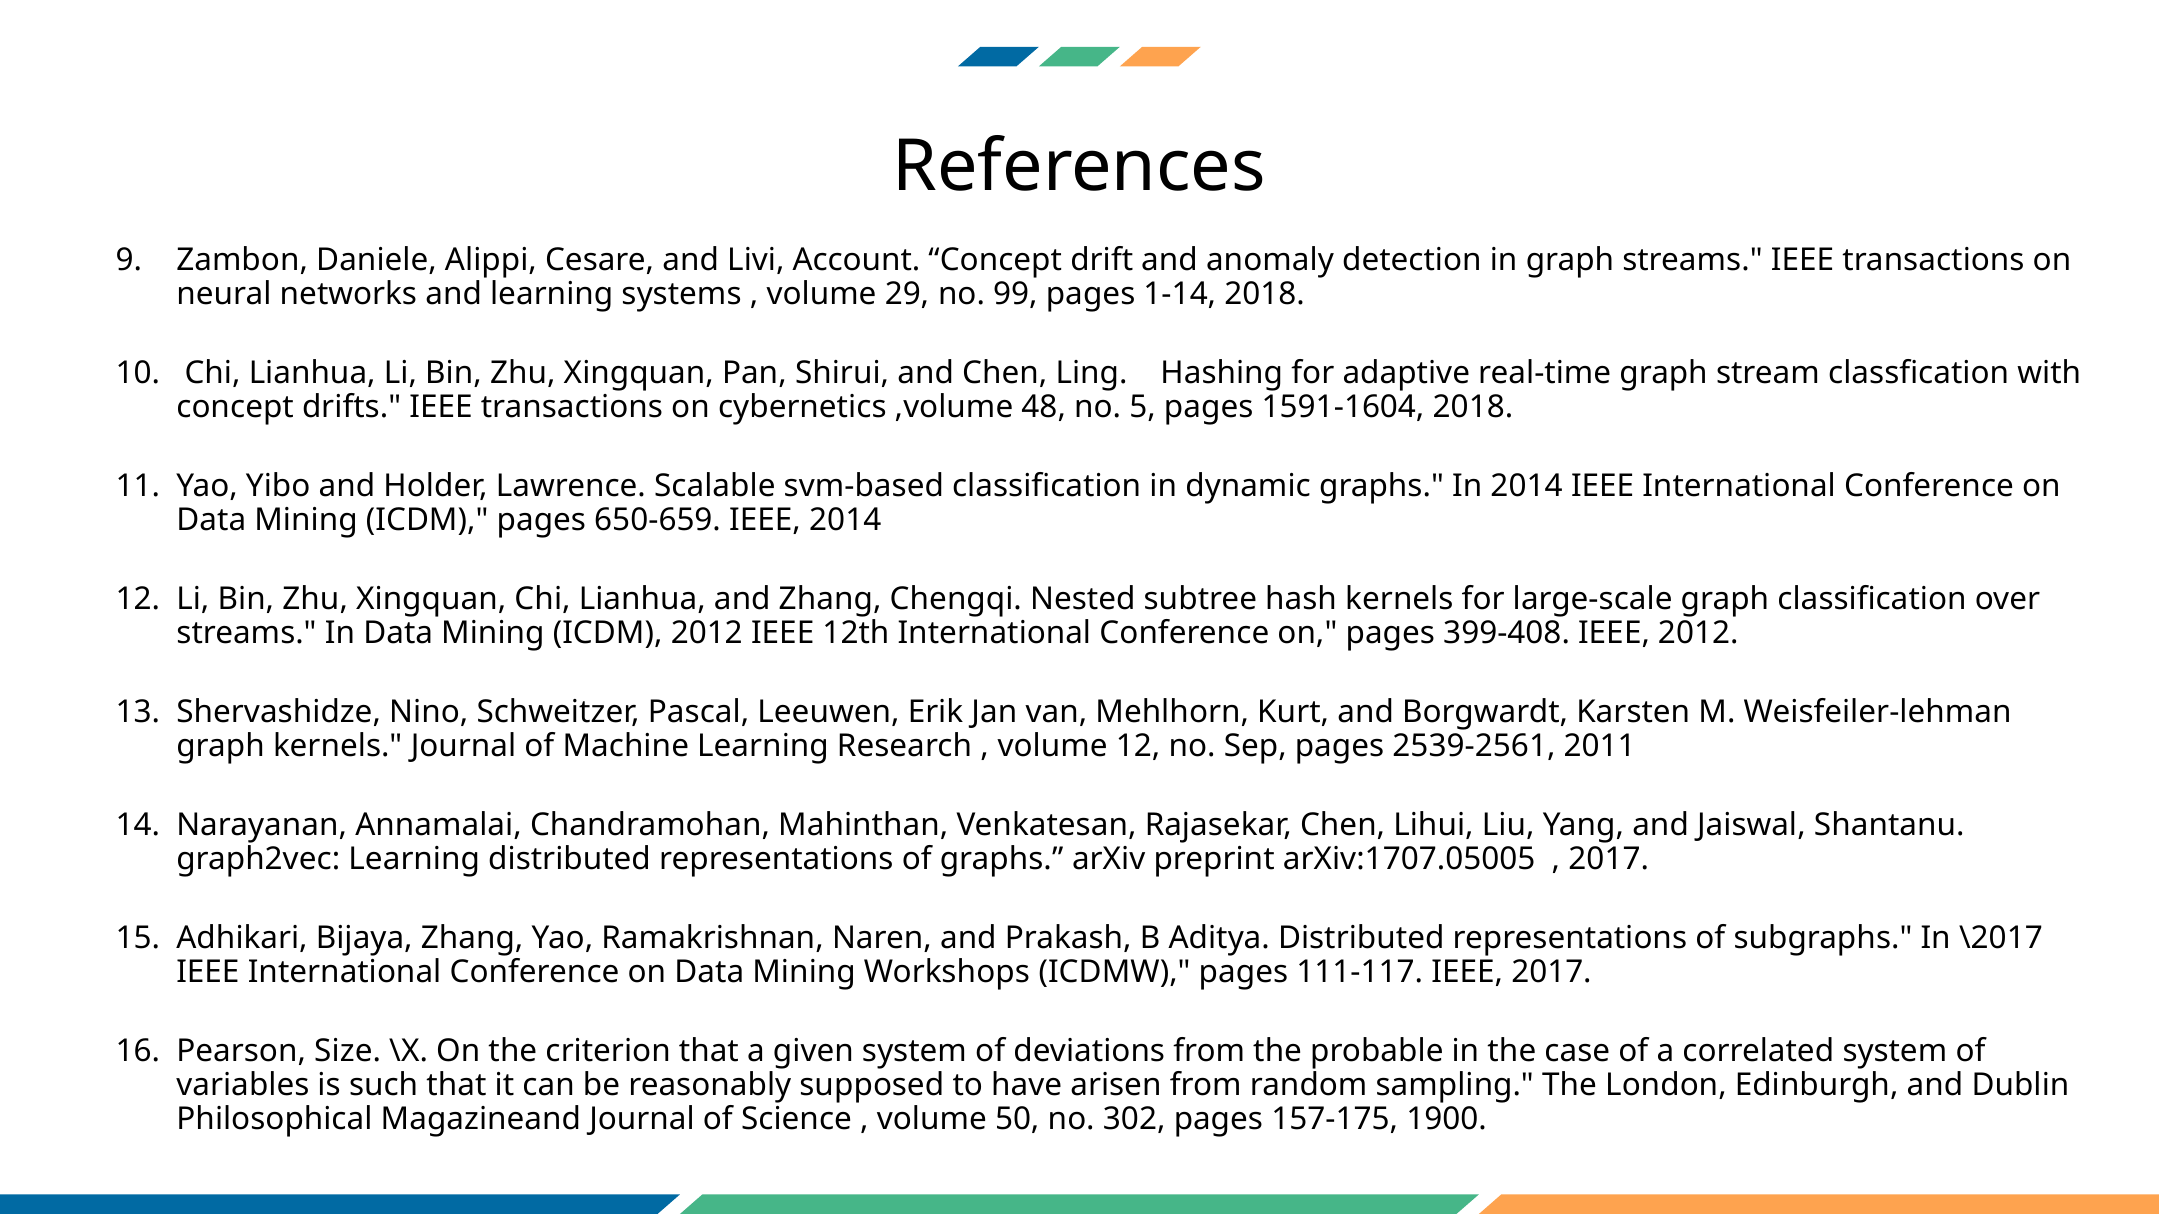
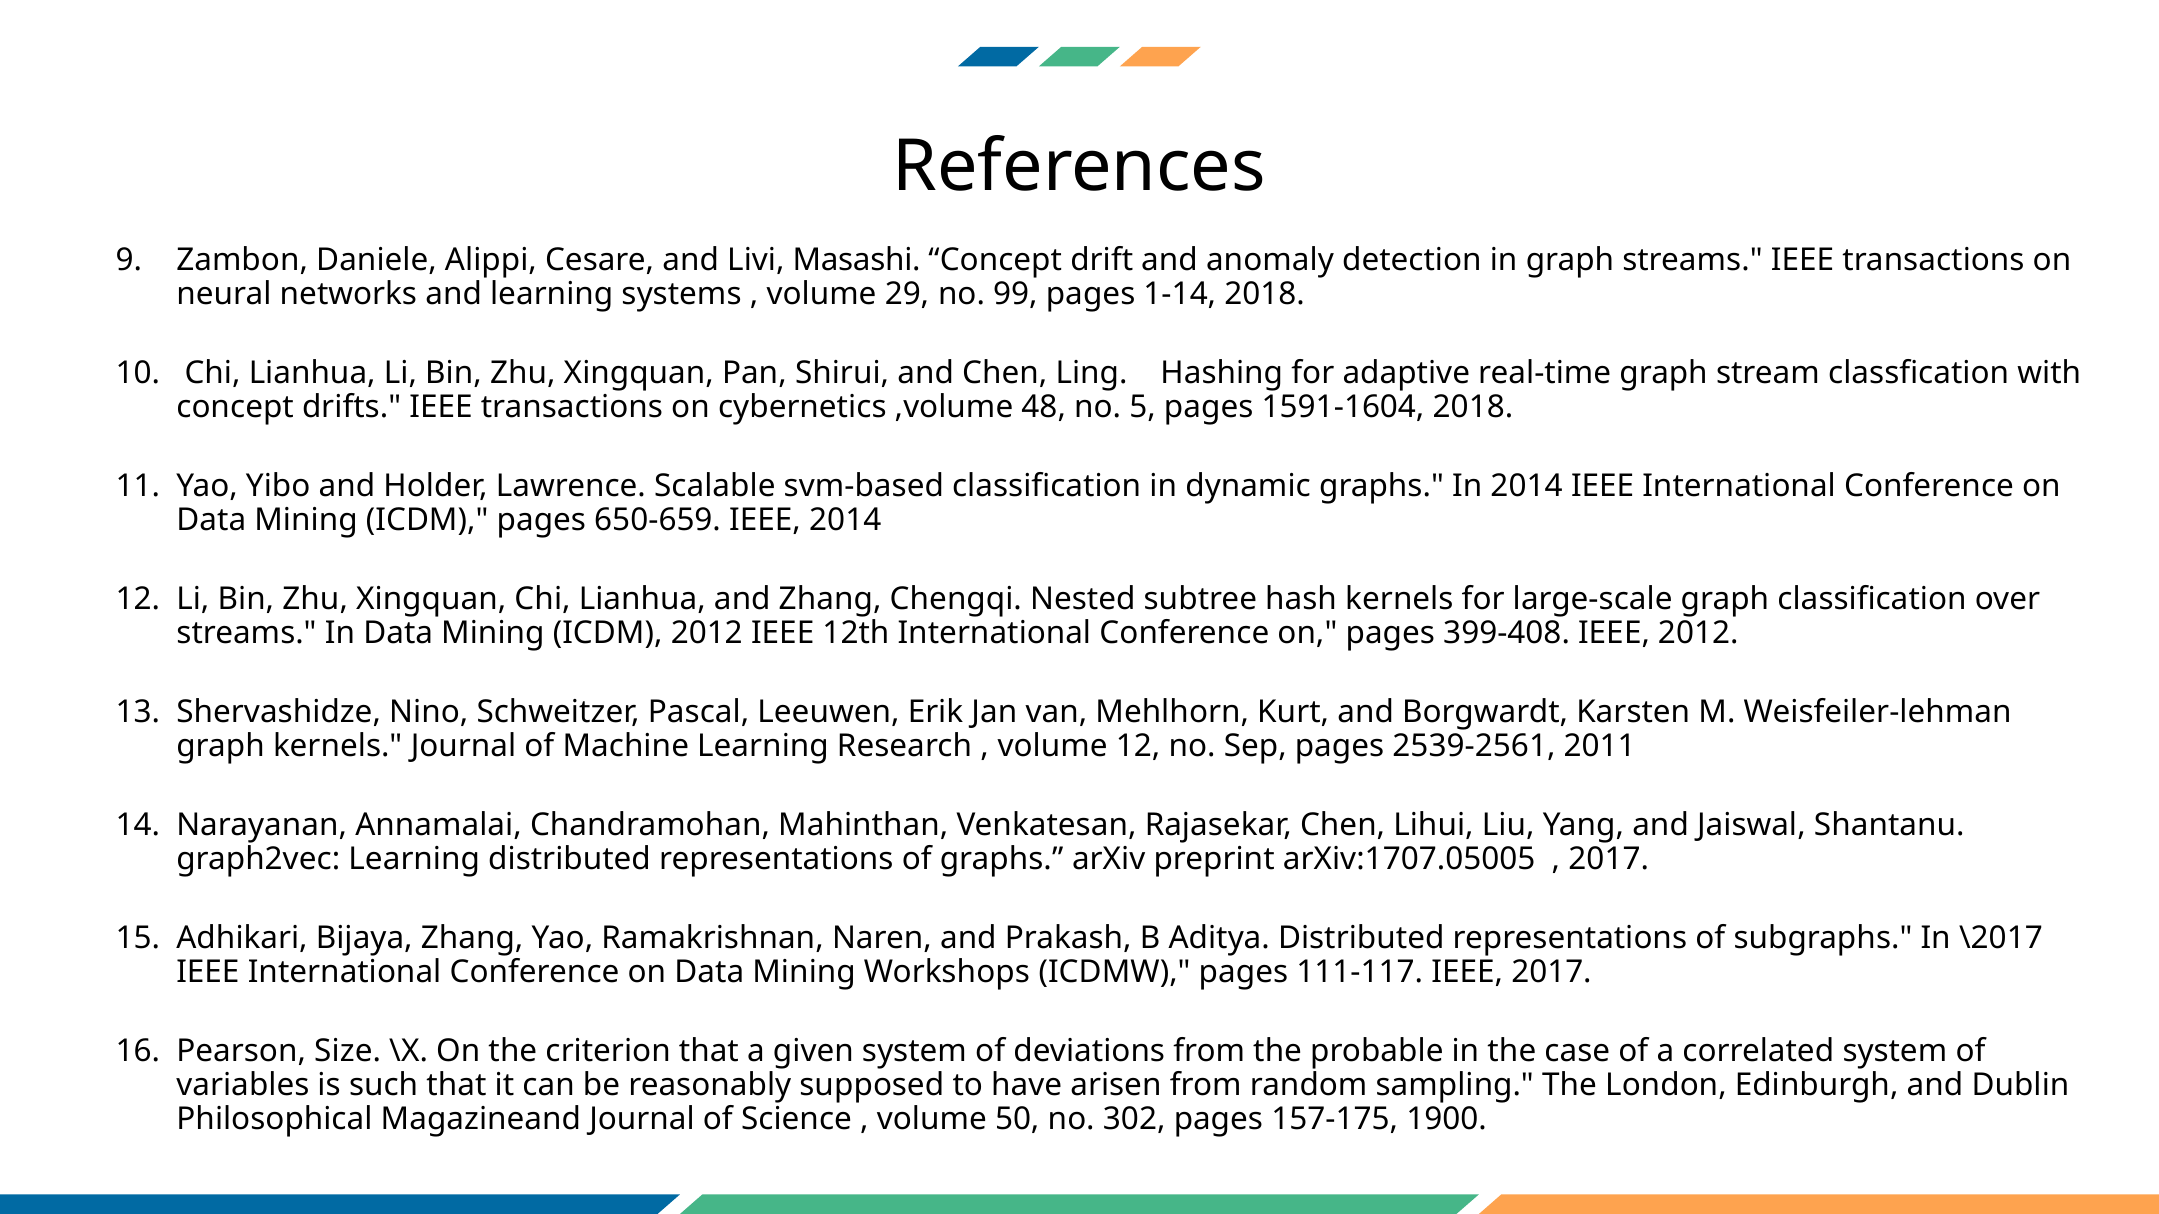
Account: Account -> Masashi
